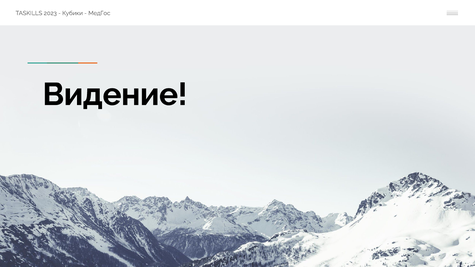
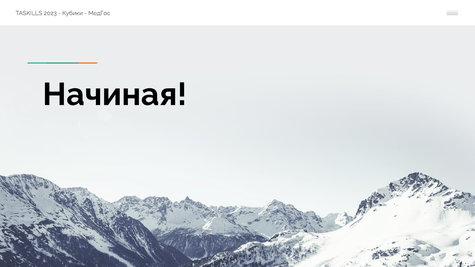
Видение: Видение -> Начиная
